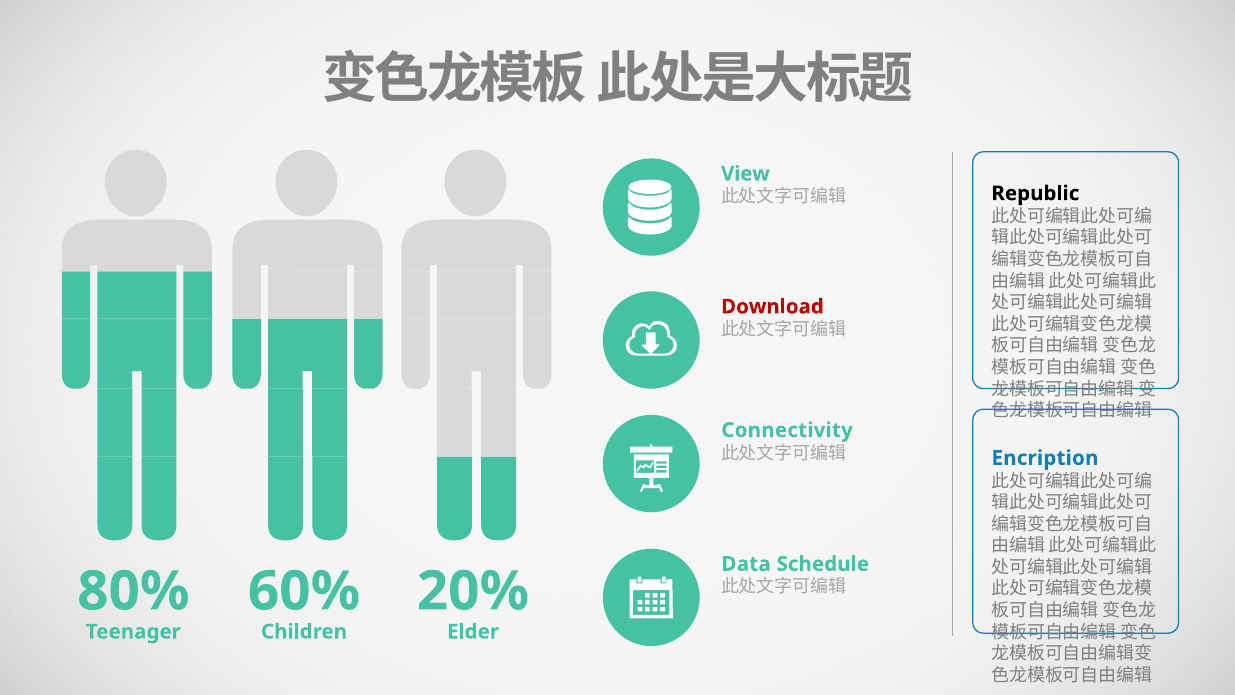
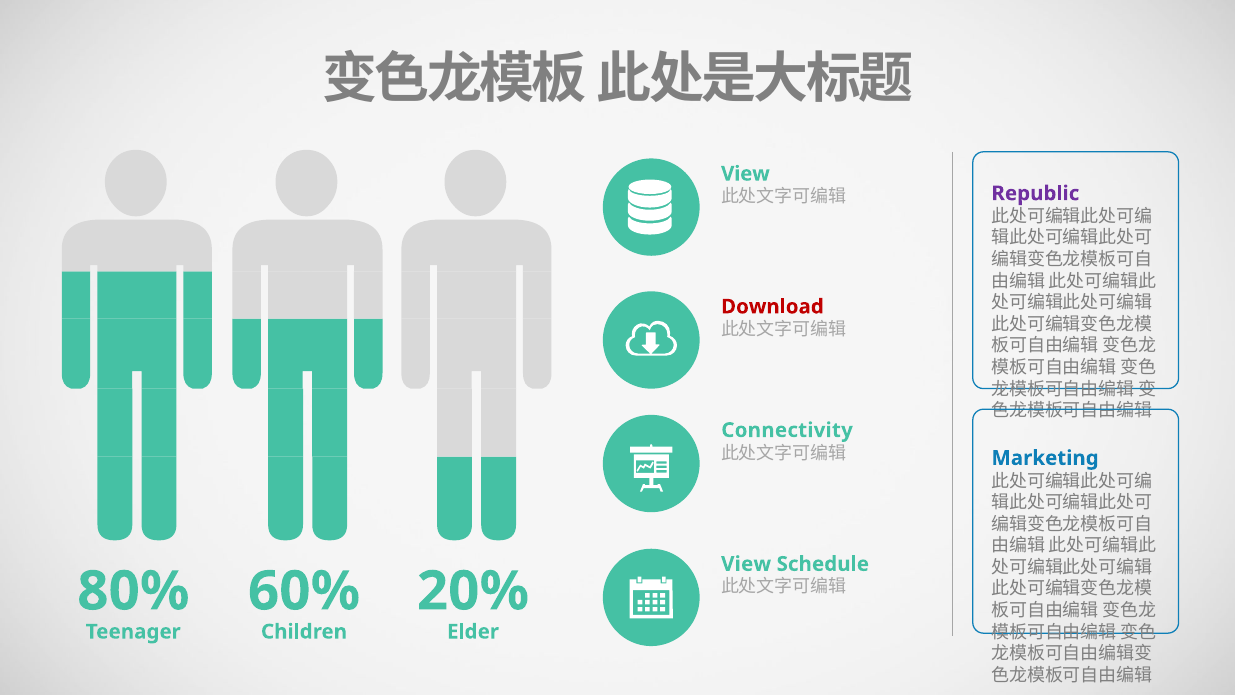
Republic colour: black -> purple
Encription: Encription -> Marketing
Data at (746, 564): Data -> View
